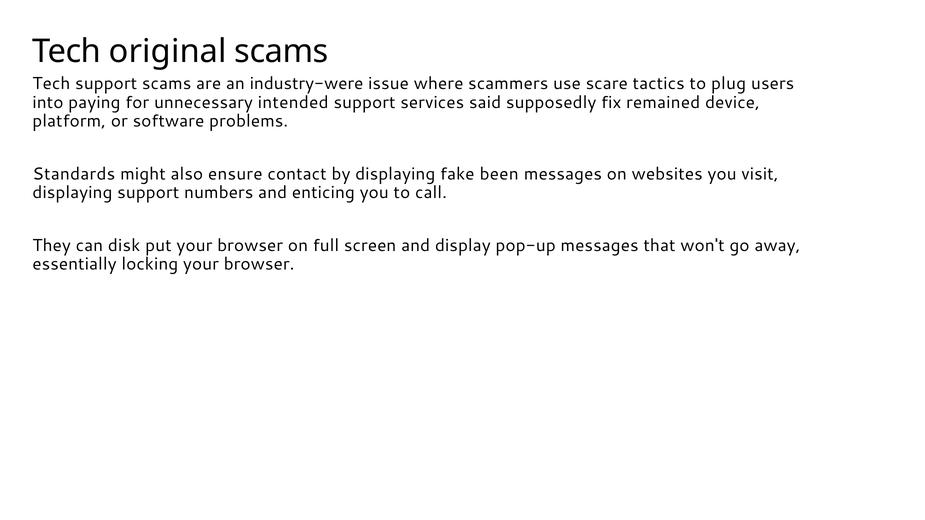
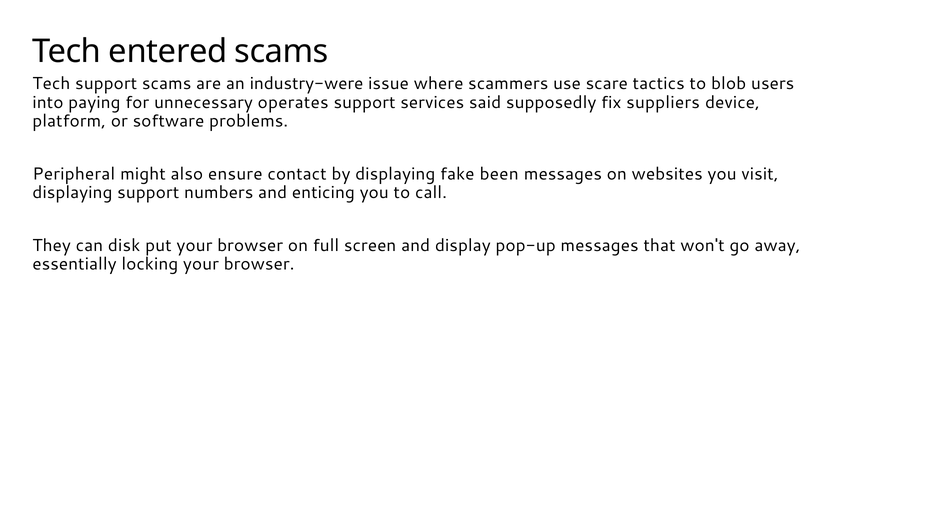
original: original -> entered
plug: plug -> blob
intended: intended -> operates
remained: remained -> suppliers
Standards: Standards -> Peripheral
